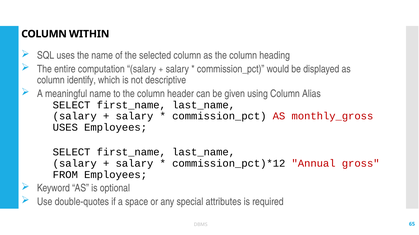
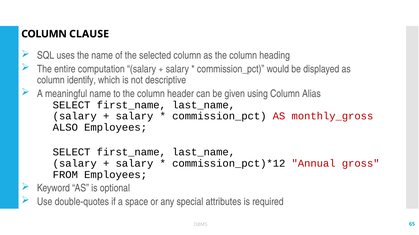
WITHIN: WITHIN -> CLAUSE
USES at (65, 128): USES -> ALSO
